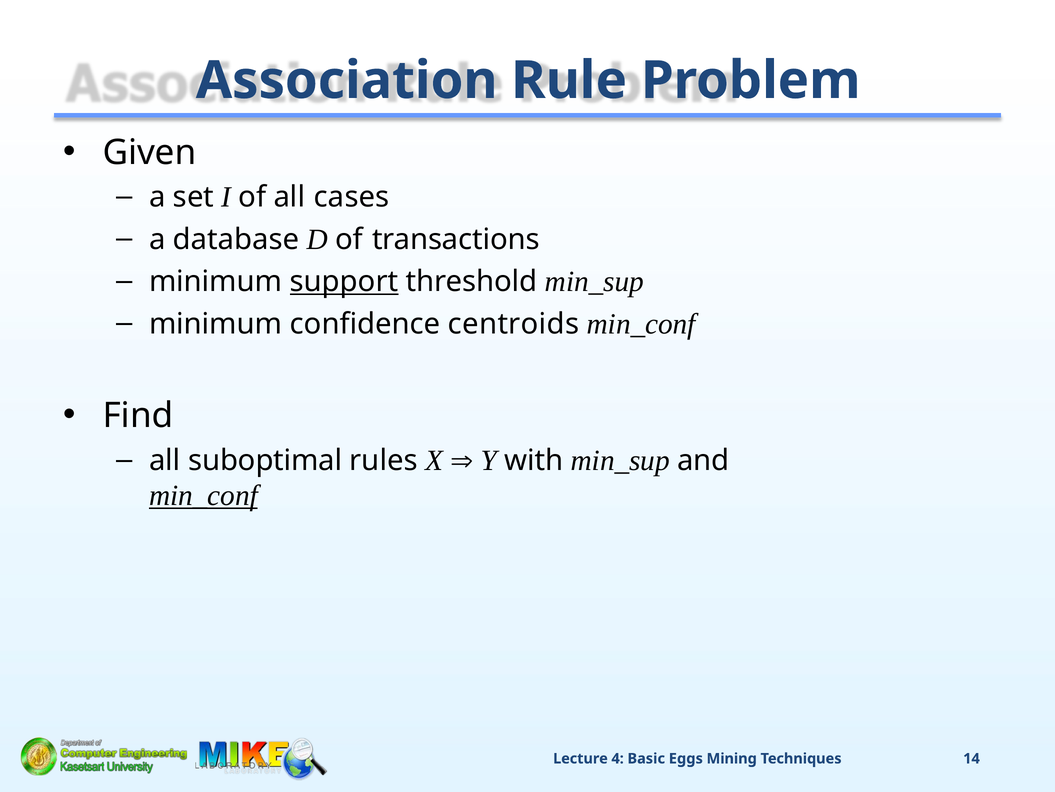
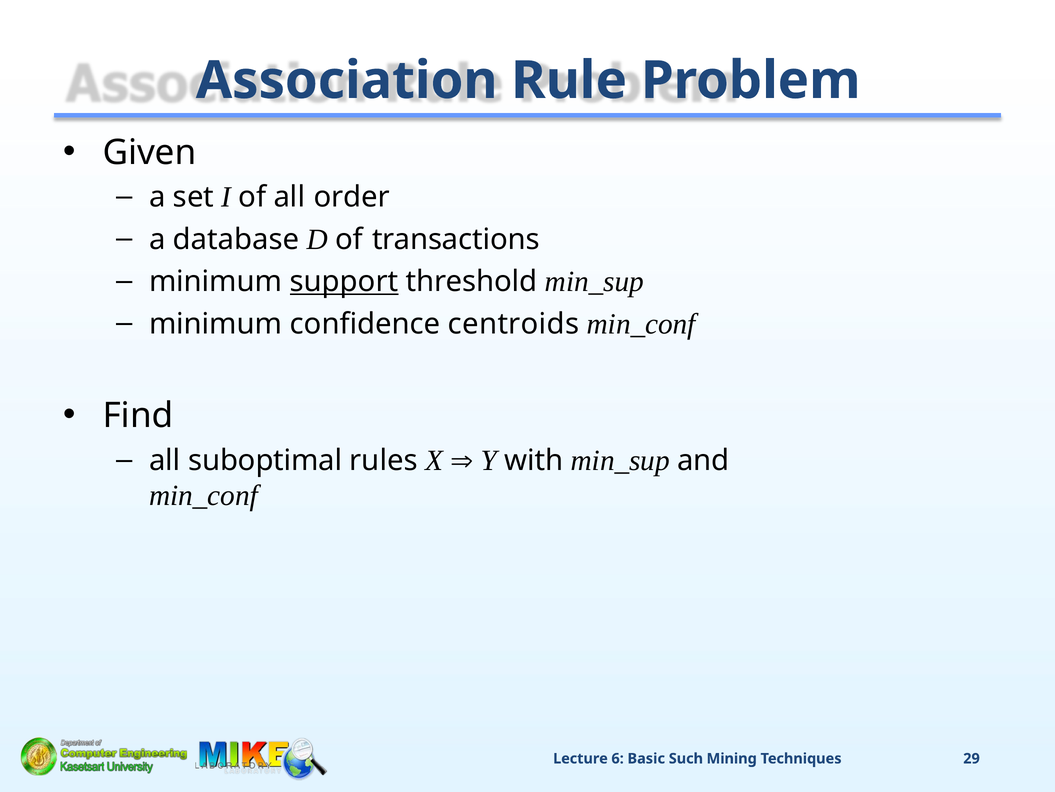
cases: cases -> order
min_conf at (203, 495) underline: present -> none
4: 4 -> 6
Eggs: Eggs -> Such
14: 14 -> 29
